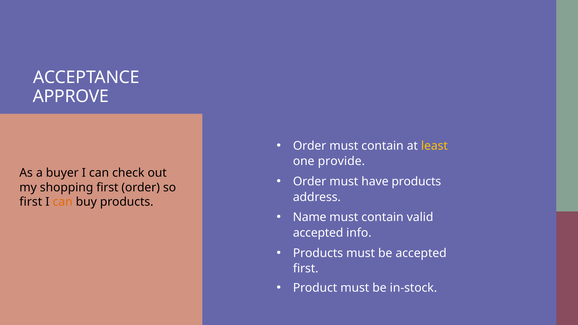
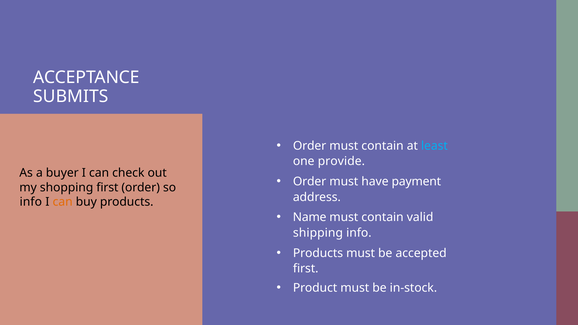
APPROVE: APPROVE -> SUBMITS
least colour: yellow -> light blue
have products: products -> payment
first at (31, 202): first -> info
accepted at (318, 233): accepted -> shipping
